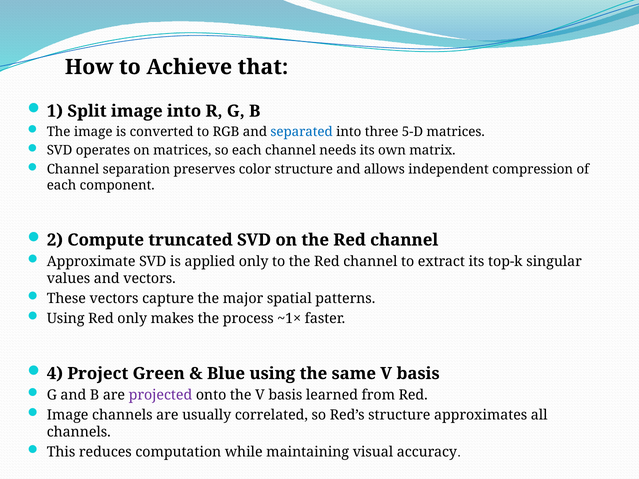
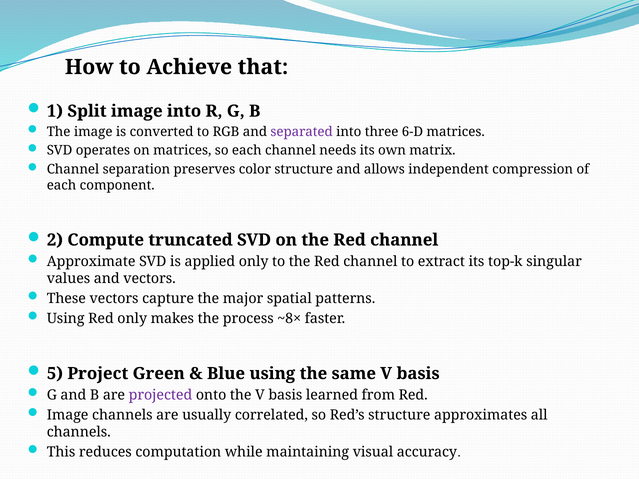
separated colour: blue -> purple
5-D: 5-D -> 6-D
~1×: ~1× -> ~8×
4: 4 -> 5
